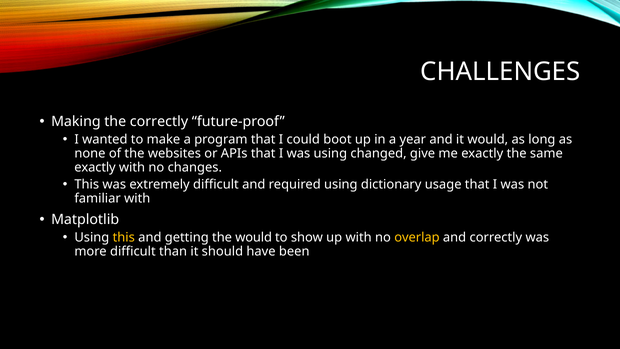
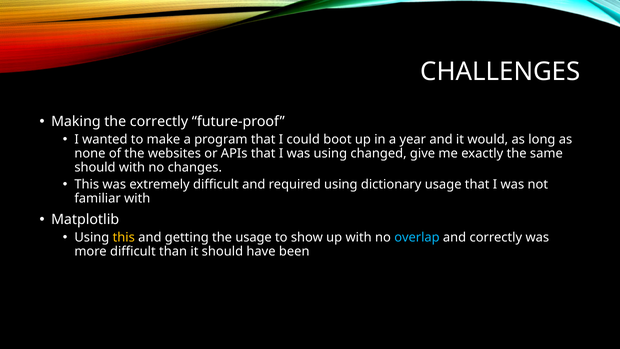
exactly at (95, 167): exactly -> should
the would: would -> usage
overlap colour: yellow -> light blue
